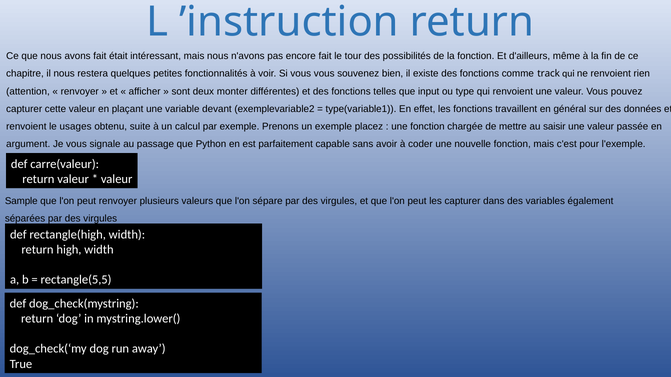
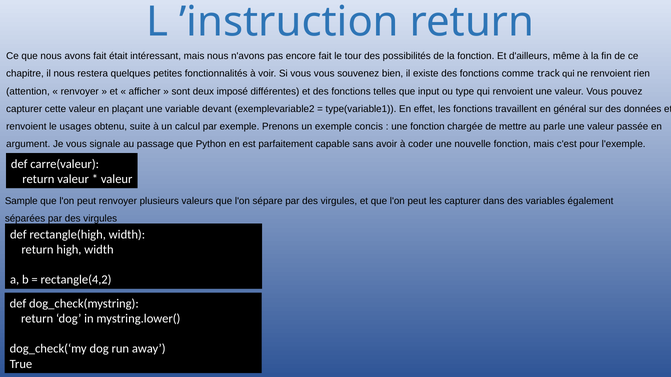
monter: monter -> imposé
placez: placez -> concis
saisir: saisir -> parle
rectangle(5,5: rectangle(5,5 -> rectangle(4,2
